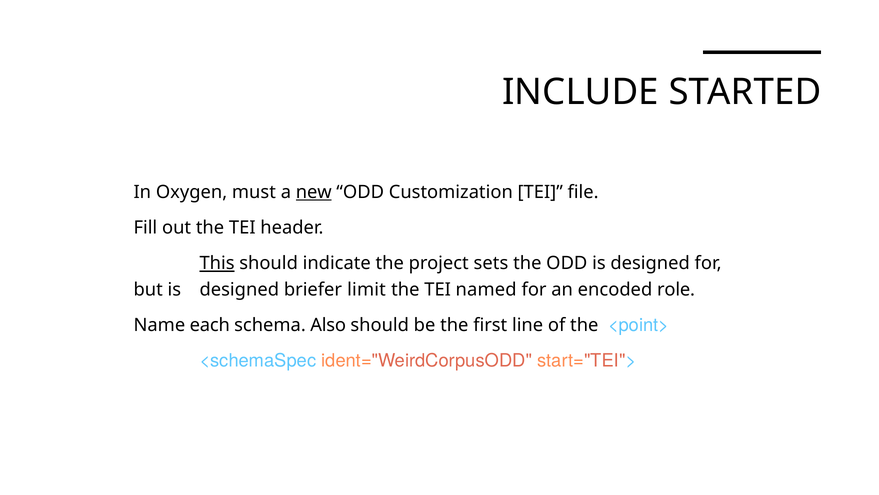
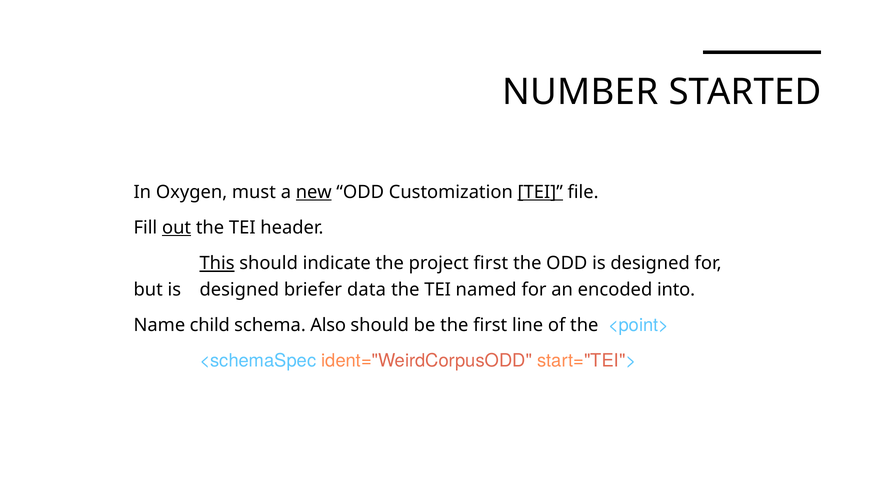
INCLUDE: INCLUDE -> NUMBER
TEI at (540, 192) underline: none -> present
out underline: none -> present
project sets: sets -> first
limit: limit -> data
role: role -> into
each: each -> child
